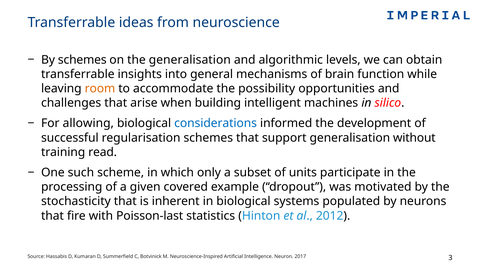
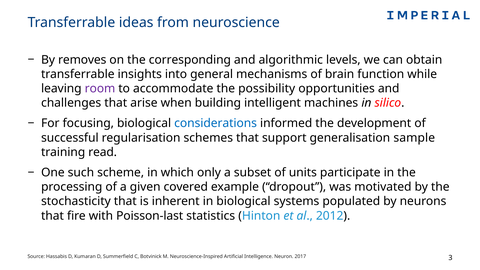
By schemes: schemes -> removes
the generalisation: generalisation -> corresponding
room colour: orange -> purple
allowing: allowing -> focusing
without: without -> sample
